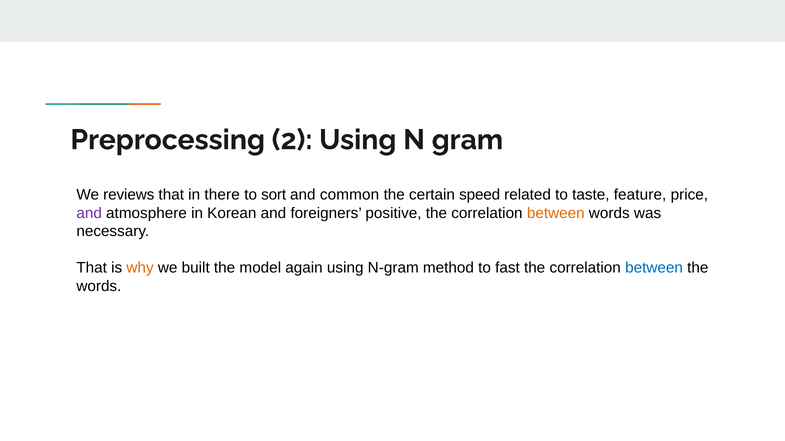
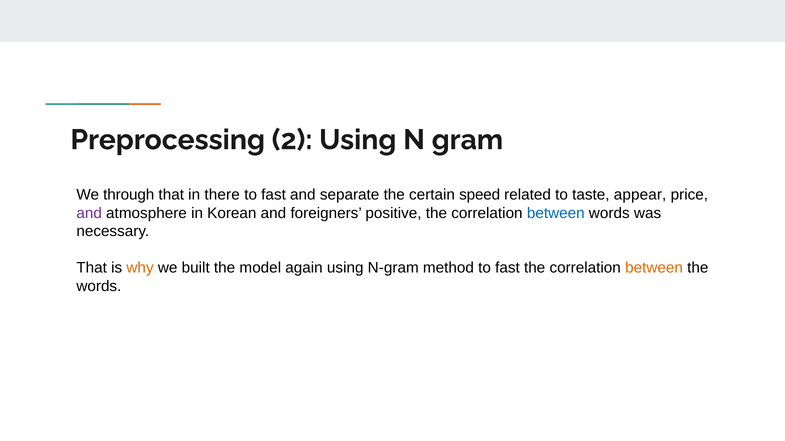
reviews: reviews -> through
sort at (274, 195): sort -> fast
common: common -> separate
feature: feature -> appear
between at (556, 213) colour: orange -> blue
between at (654, 268) colour: blue -> orange
